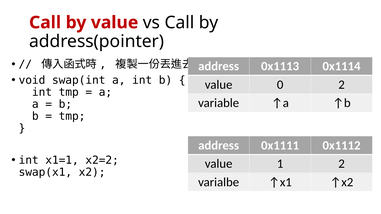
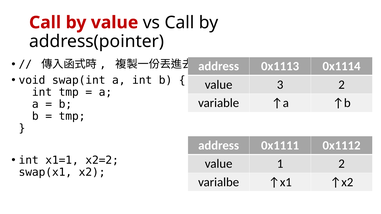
0: 0 -> 3
